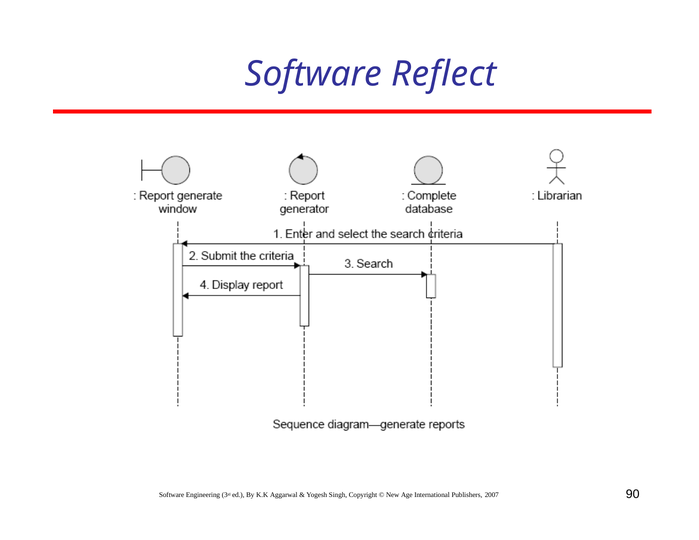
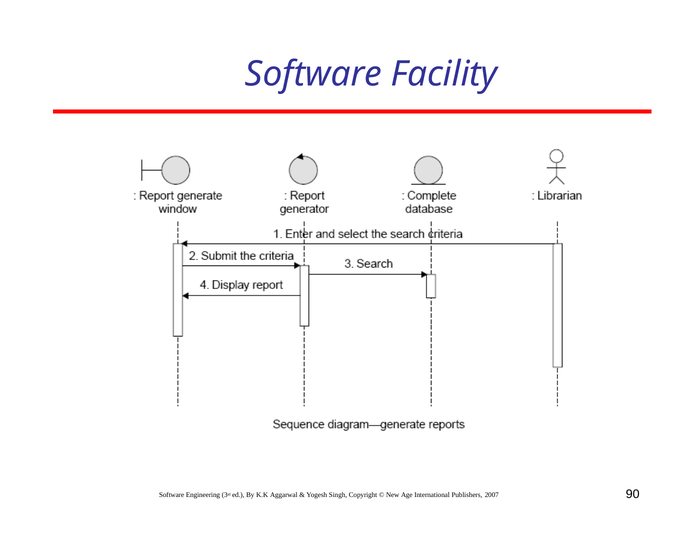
Reflect: Reflect -> Facility
